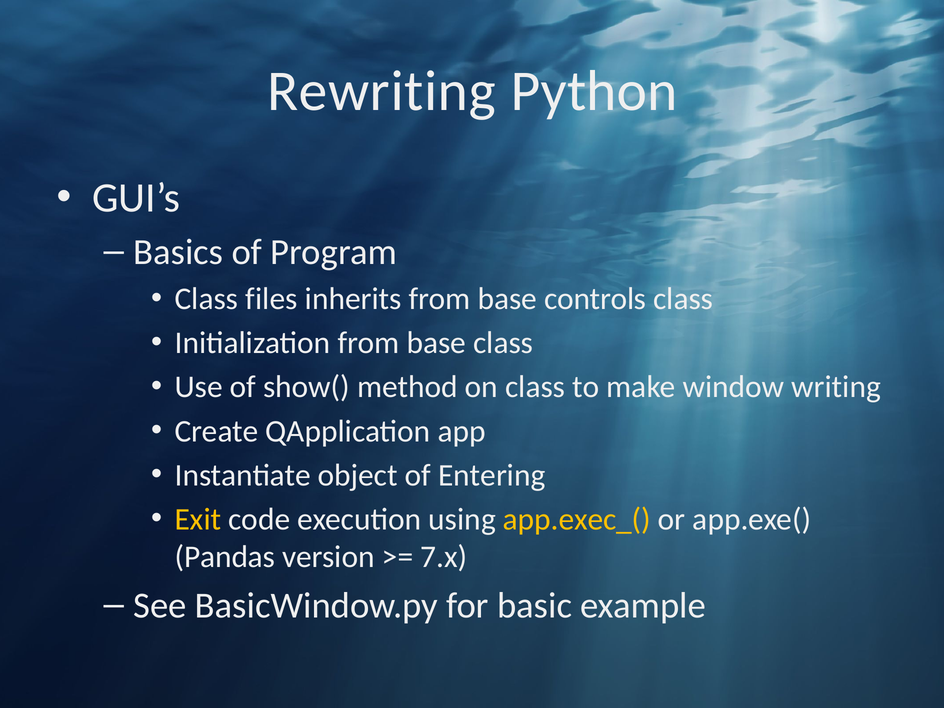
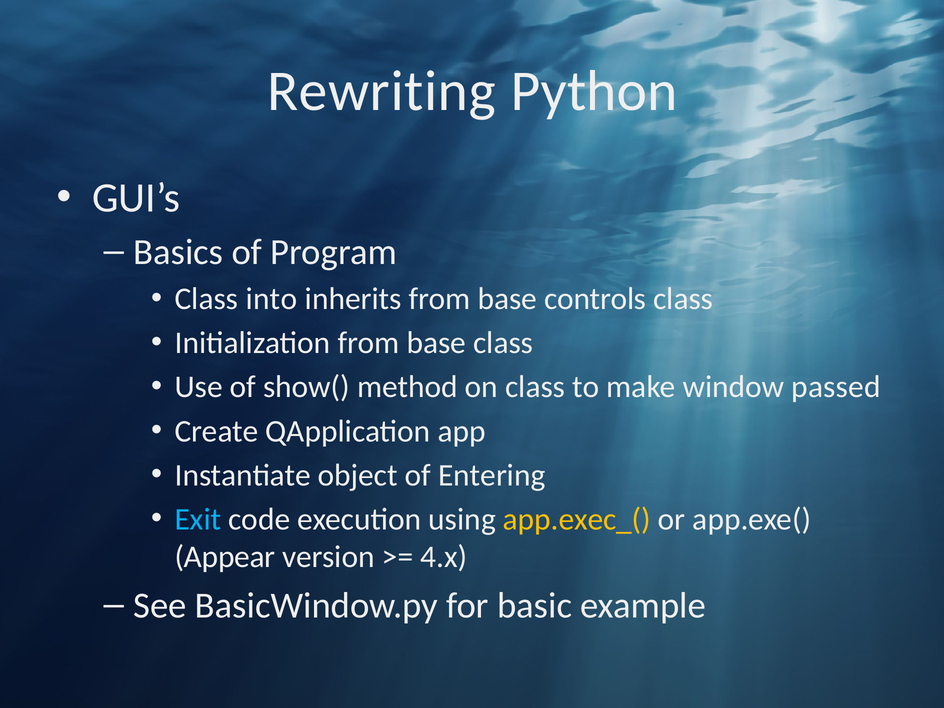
files: files -> into
writing: writing -> passed
Exit colour: yellow -> light blue
Pandas: Pandas -> Appear
7.x: 7.x -> 4.x
